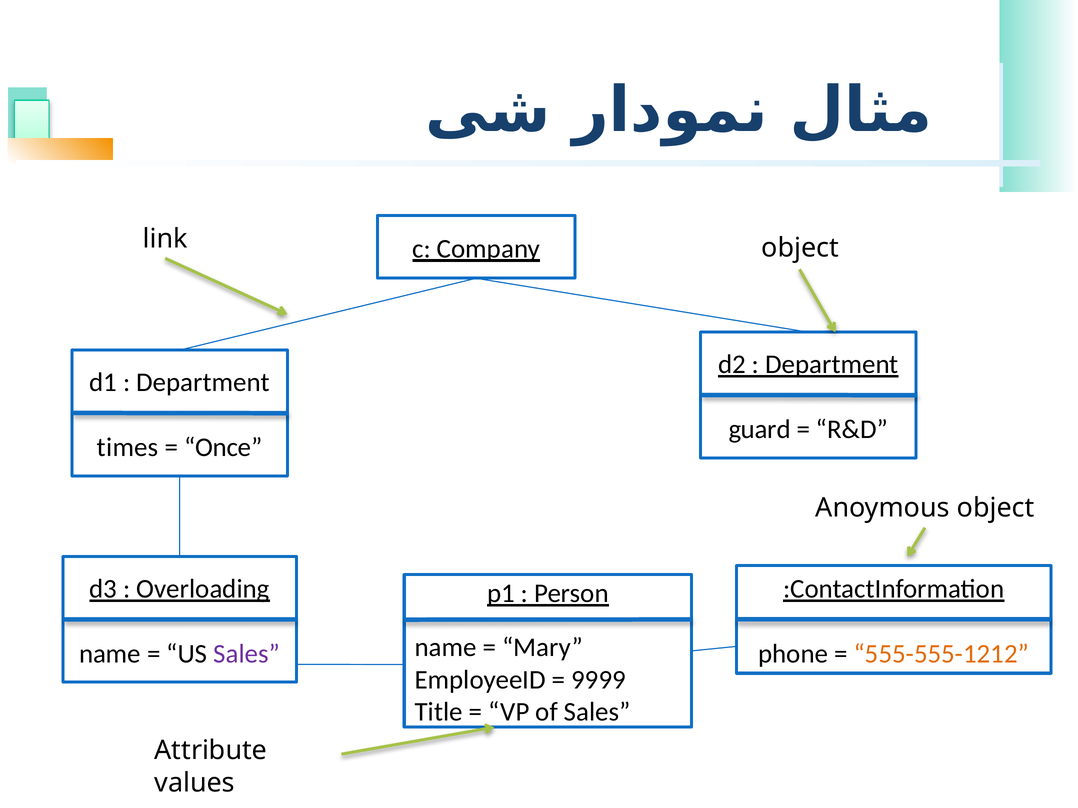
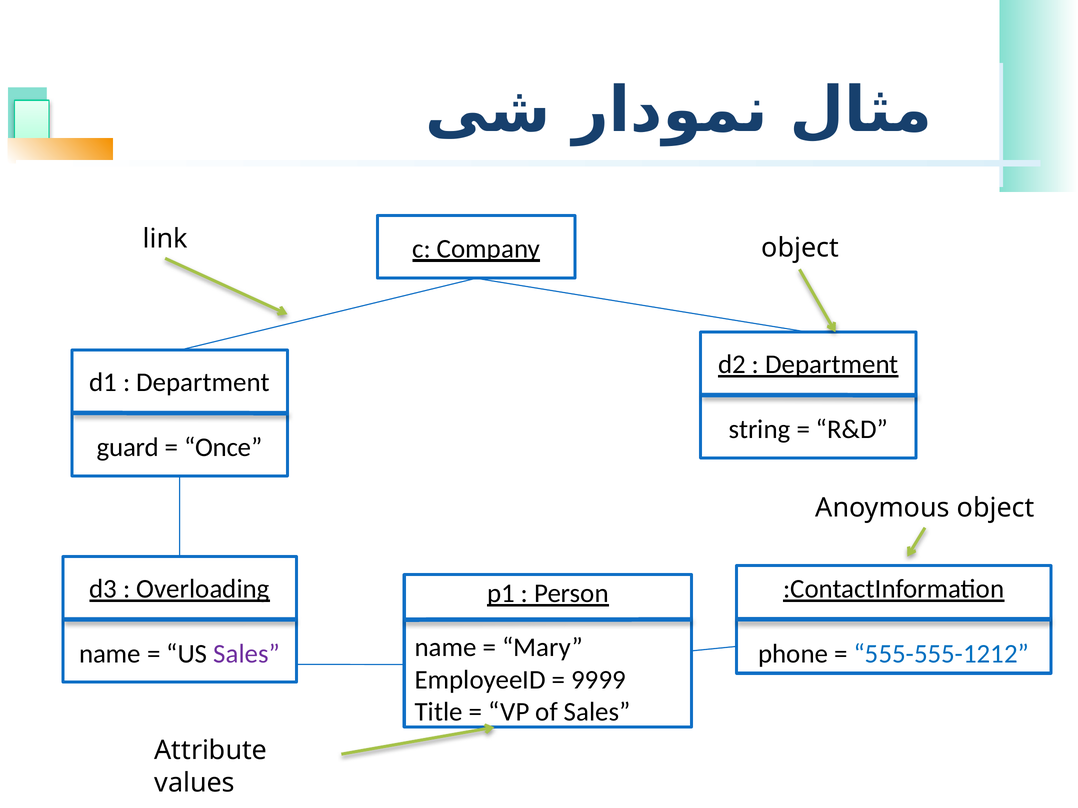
guard: guard -> string
times: times -> guard
555-555-1212 colour: orange -> blue
